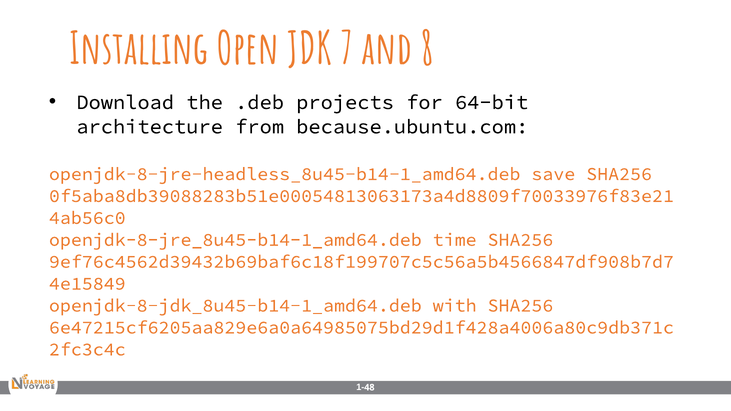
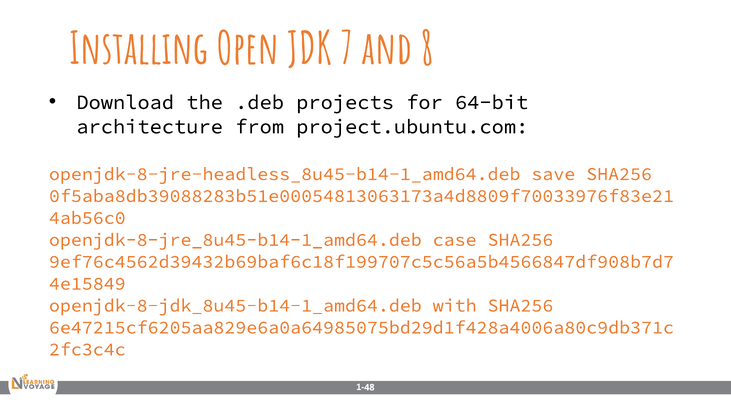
because.ubuntu.com: because.ubuntu.com -> project.ubuntu.com
time: time -> case
